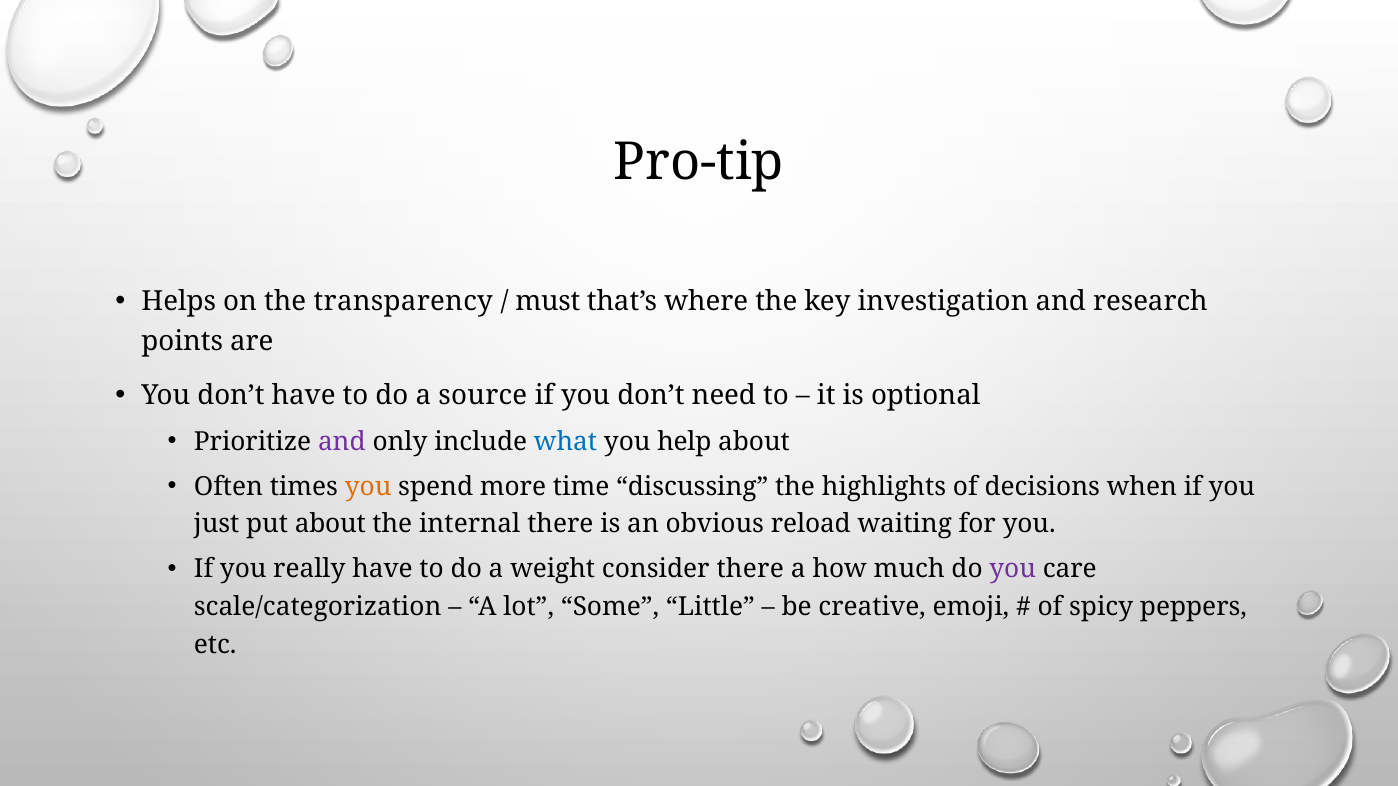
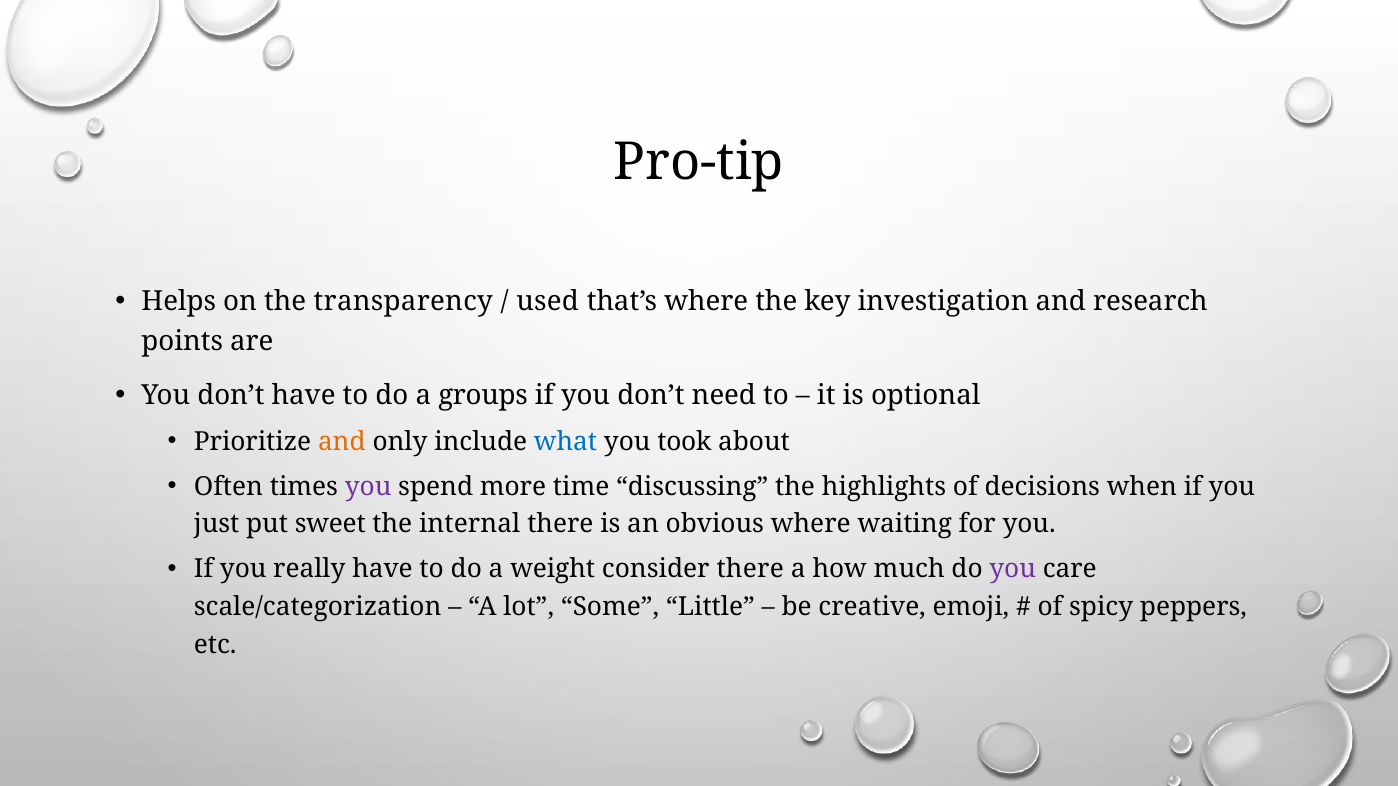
must: must -> used
source: source -> groups
and at (342, 442) colour: purple -> orange
help: help -> took
you at (368, 487) colour: orange -> purple
put about: about -> sweet
obvious reload: reload -> where
